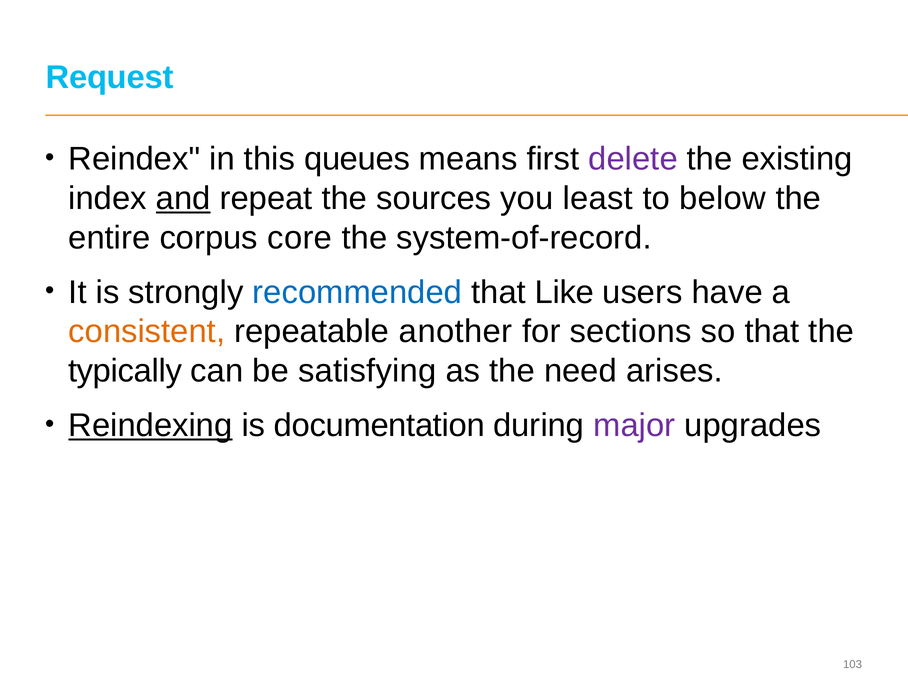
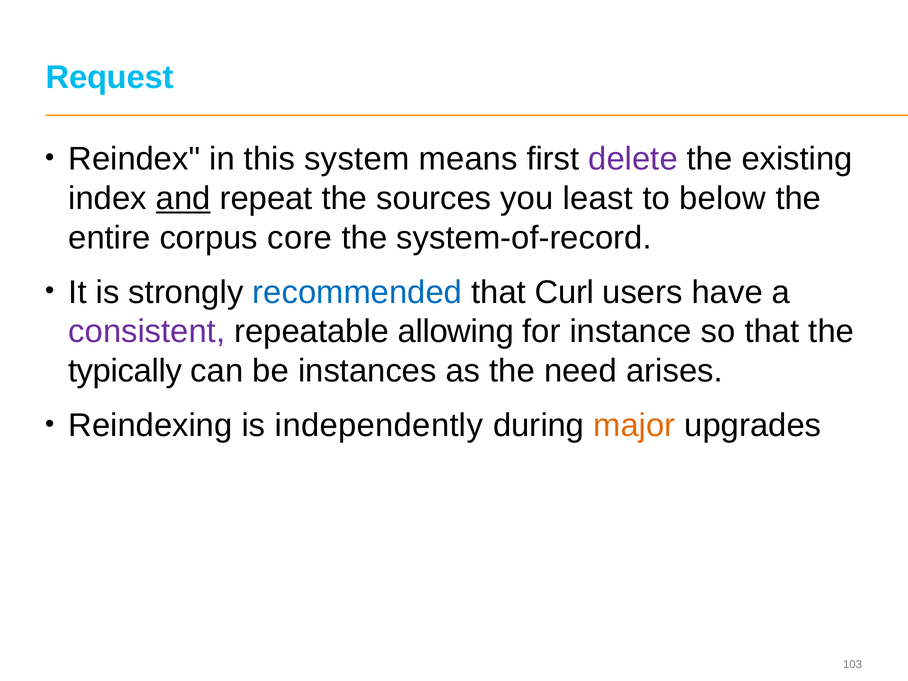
queues: queues -> system
Like: Like -> Curl
consistent colour: orange -> purple
another: another -> allowing
sections: sections -> instance
satisfying: satisfying -> instances
Reindexing underline: present -> none
documentation: documentation -> independently
major colour: purple -> orange
